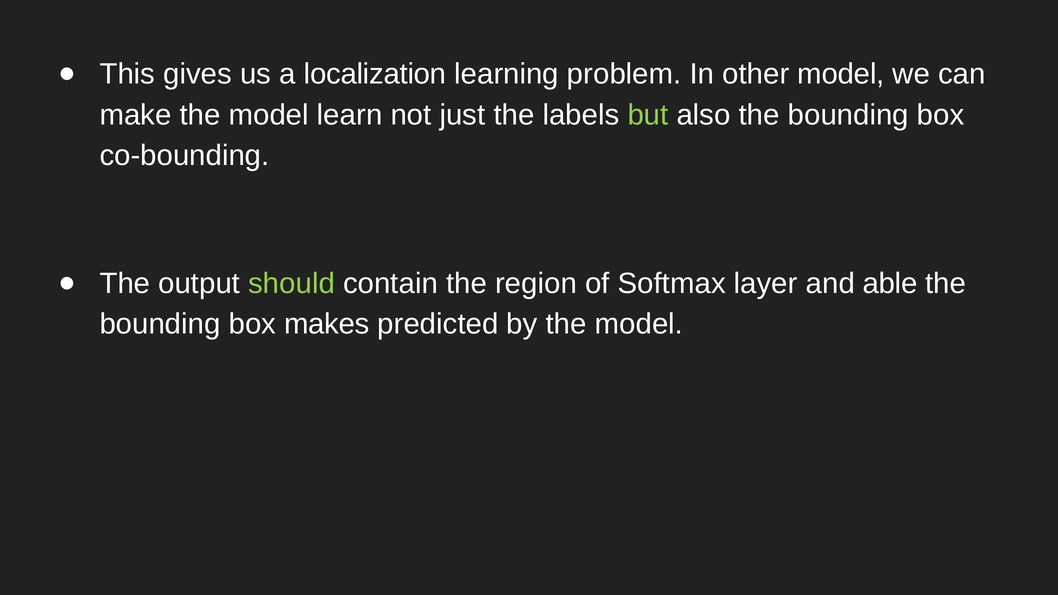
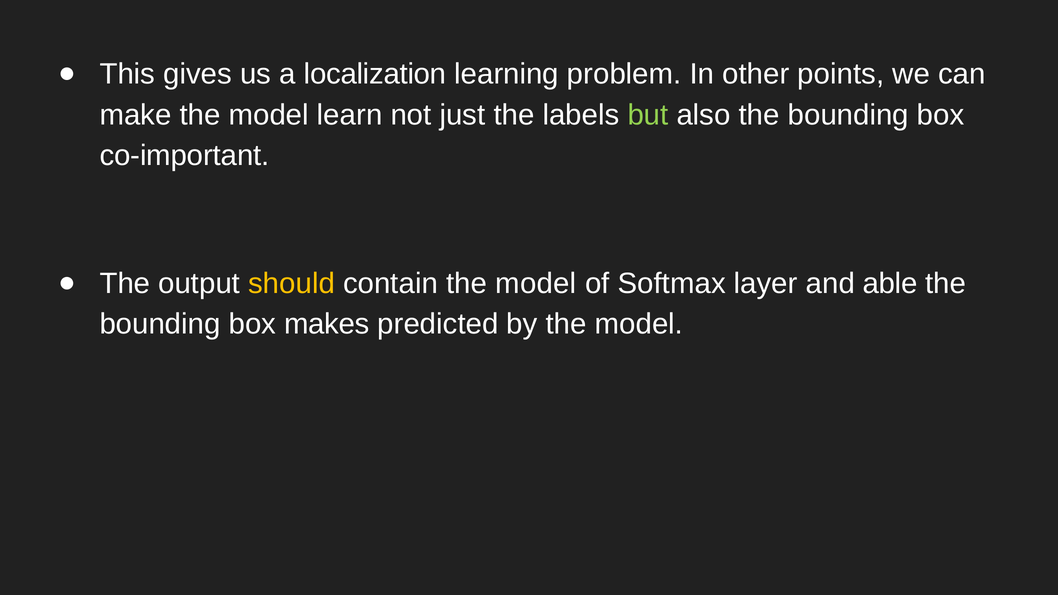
other model: model -> points
co-bounding: co-bounding -> co-important
should colour: light green -> yellow
contain the region: region -> model
